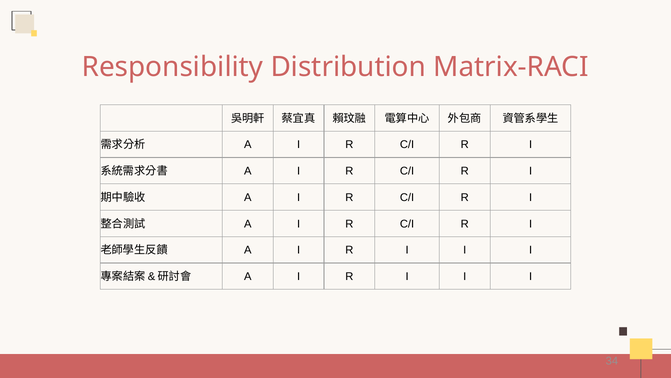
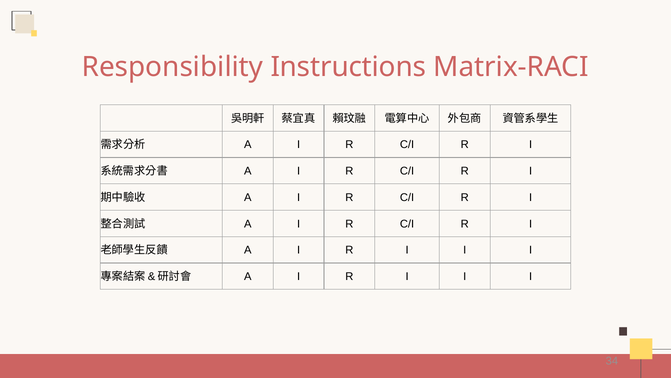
Distribution: Distribution -> Instructions
